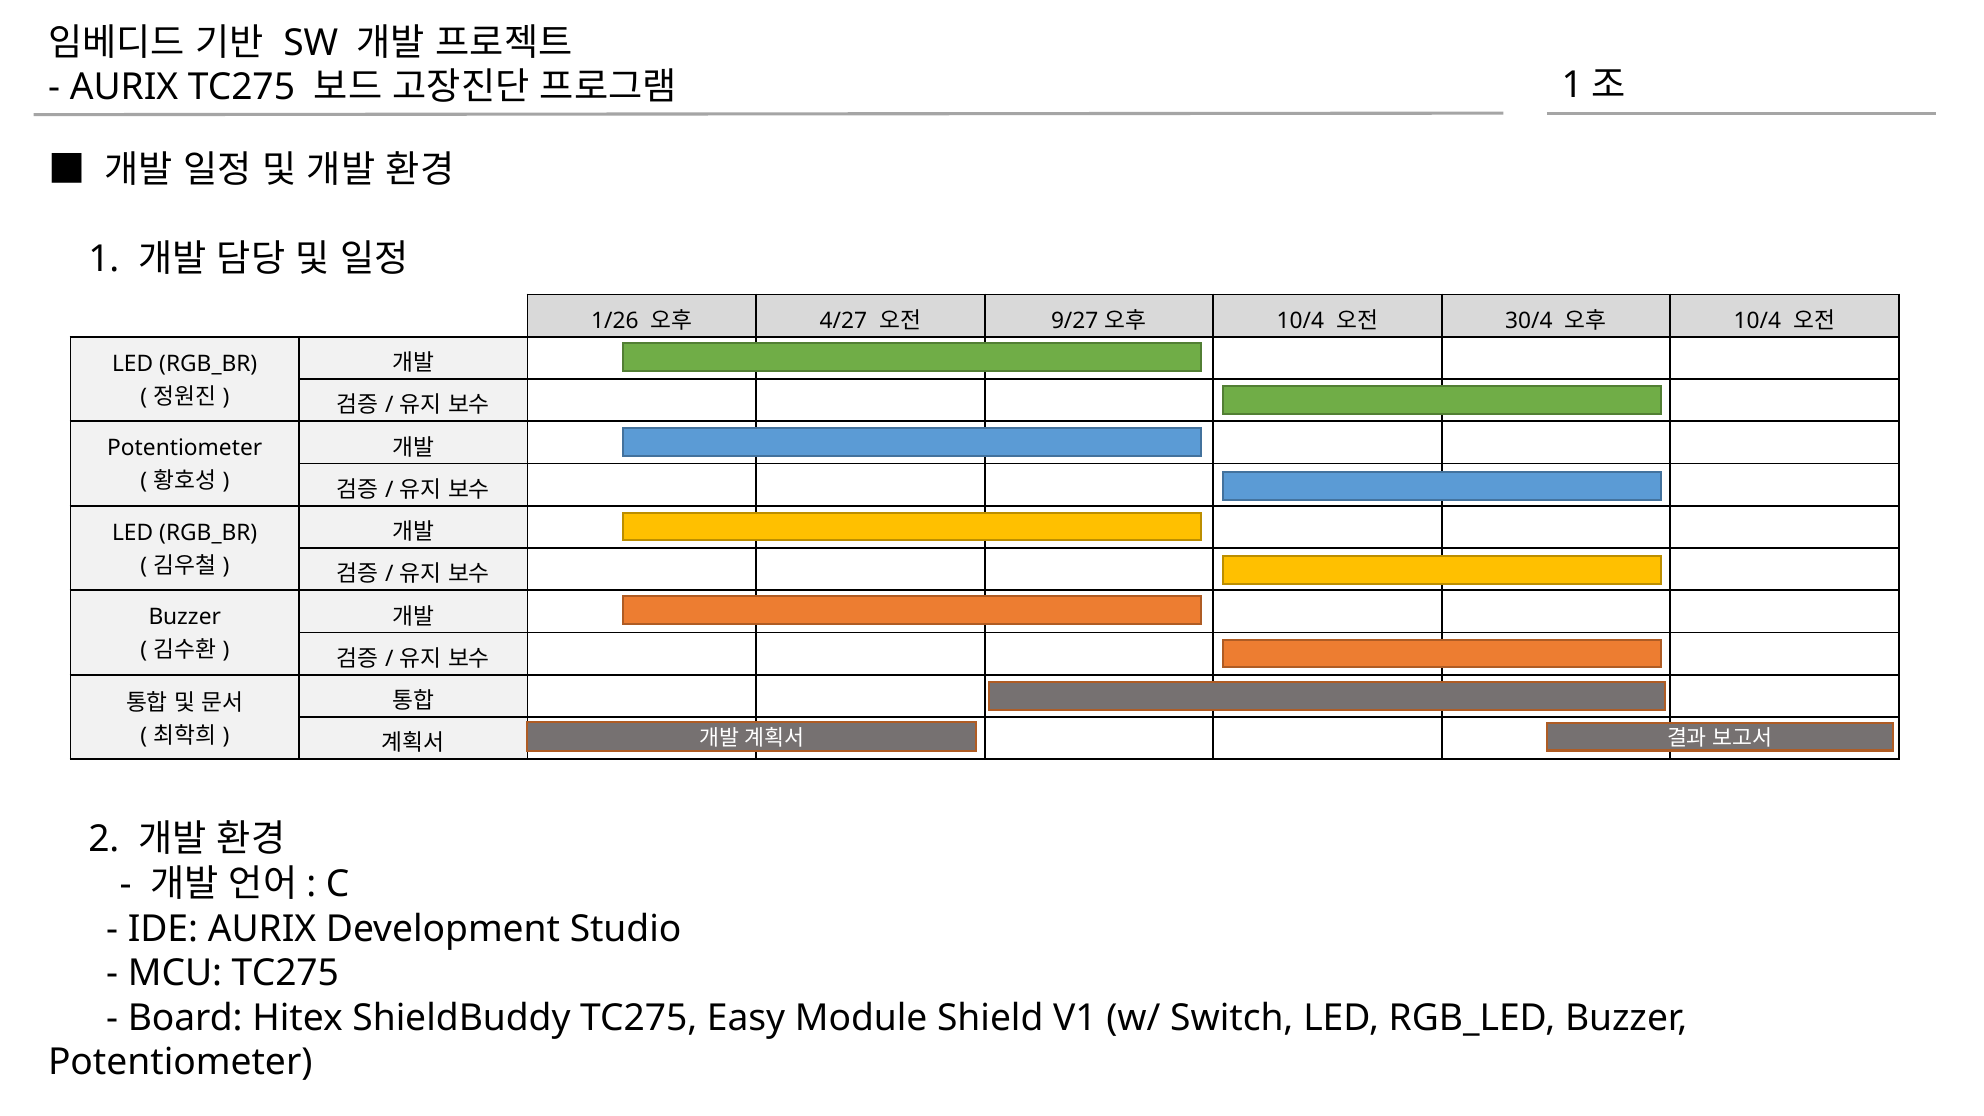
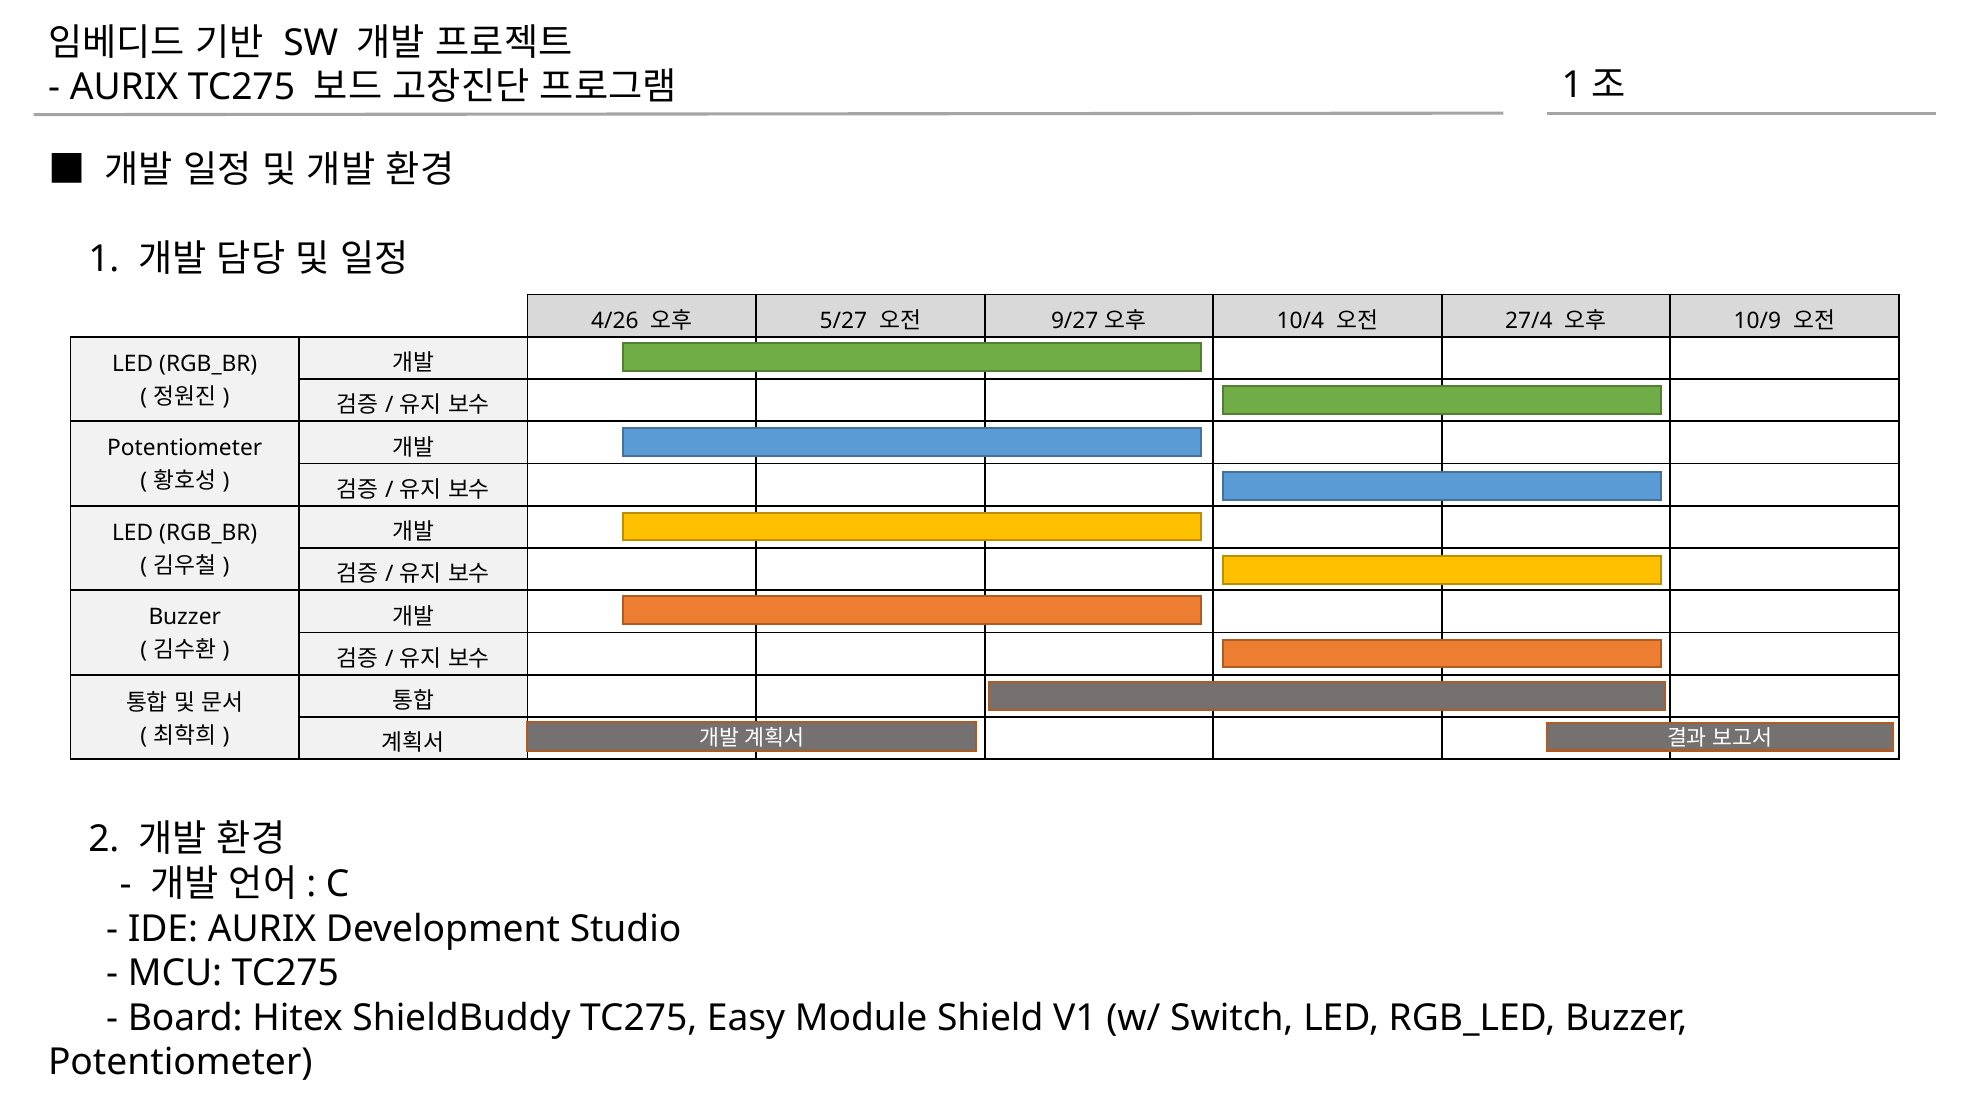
1/26: 1/26 -> 4/26
4/27: 4/27 -> 5/27
30/4: 30/4 -> 27/4
10/4 at (1757, 321): 10/4 -> 10/9
